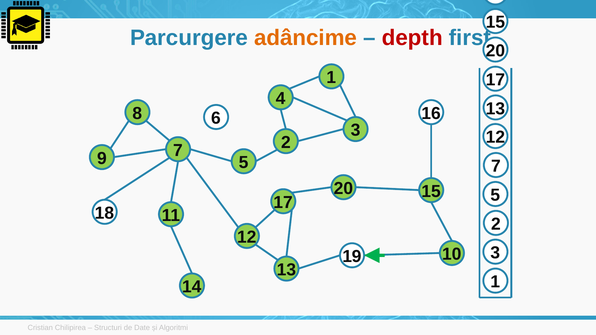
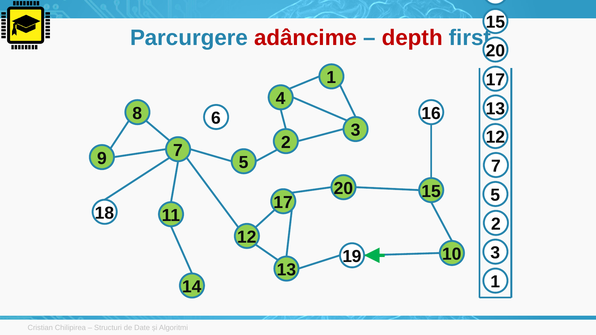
adâncime colour: orange -> red
